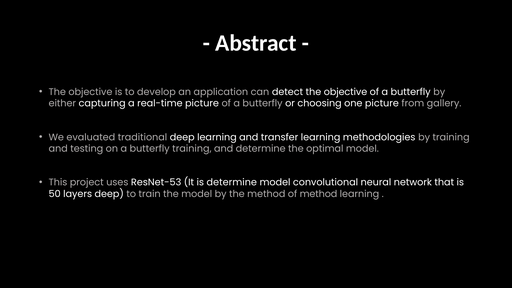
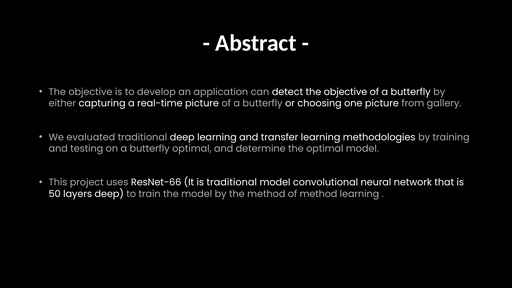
butterﬂy training: training -> optimal
ResNet-53: ResNet-53 -> ResNet-66
is determine: determine -> traditional
